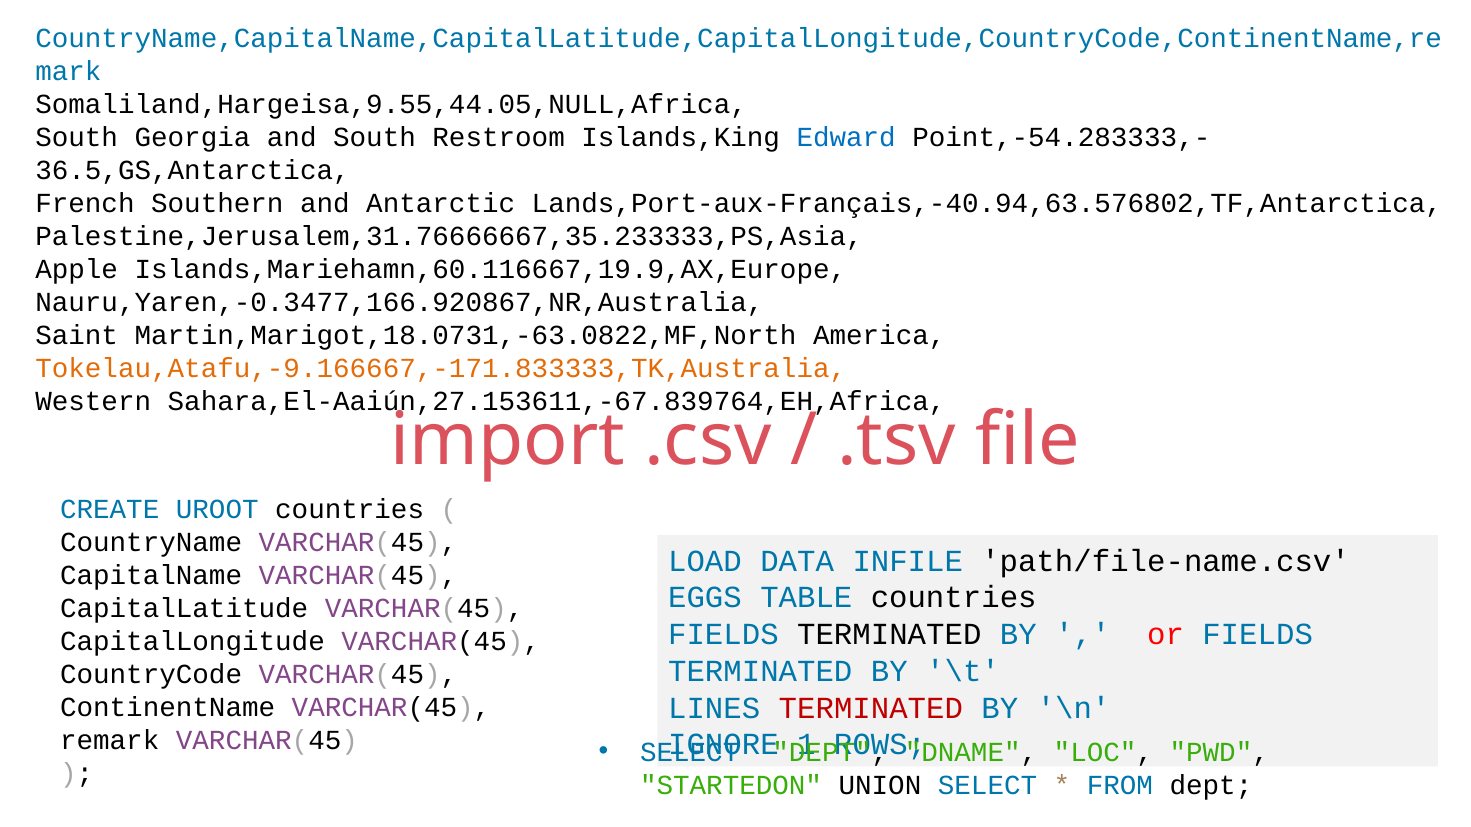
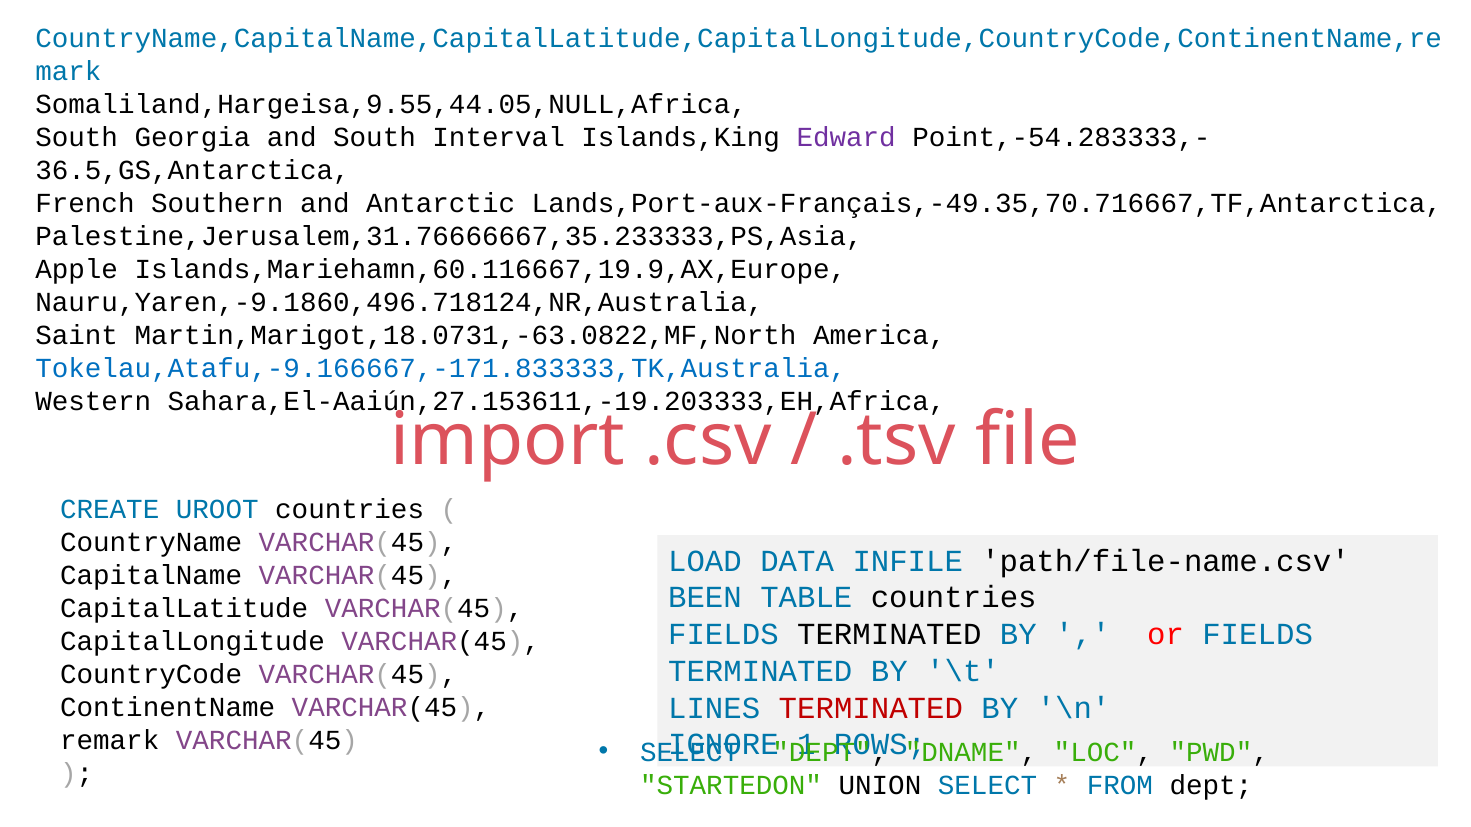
Restroom: Restroom -> Interval
Edward colour: blue -> purple
Lands,Port-aux-Français,-40.94,63.576802,TF,Antarctica: Lands,Port-aux-Français,-40.94,63.576802,TF,Antarctica -> Lands,Port-aux-Français,-49.35,70.716667,TF,Antarctica
Nauru,Yaren,-0.3477,166.920867,NR,Australia: Nauru,Yaren,-0.3477,166.920867,NR,Australia -> Nauru,Yaren,-9.1860,496.718124,NR,Australia
Tokelau,Atafu,-9.166667,-171.833333,TK,Australia colour: orange -> blue
Sahara,El-Aaiún,27.153611,-67.839764,EH,Africa: Sahara,El-Aaiún,27.153611,-67.839764,EH,Africa -> Sahara,El-Aaiún,27.153611,-19.203333,EH,Africa
EGGS: EGGS -> BEEN
